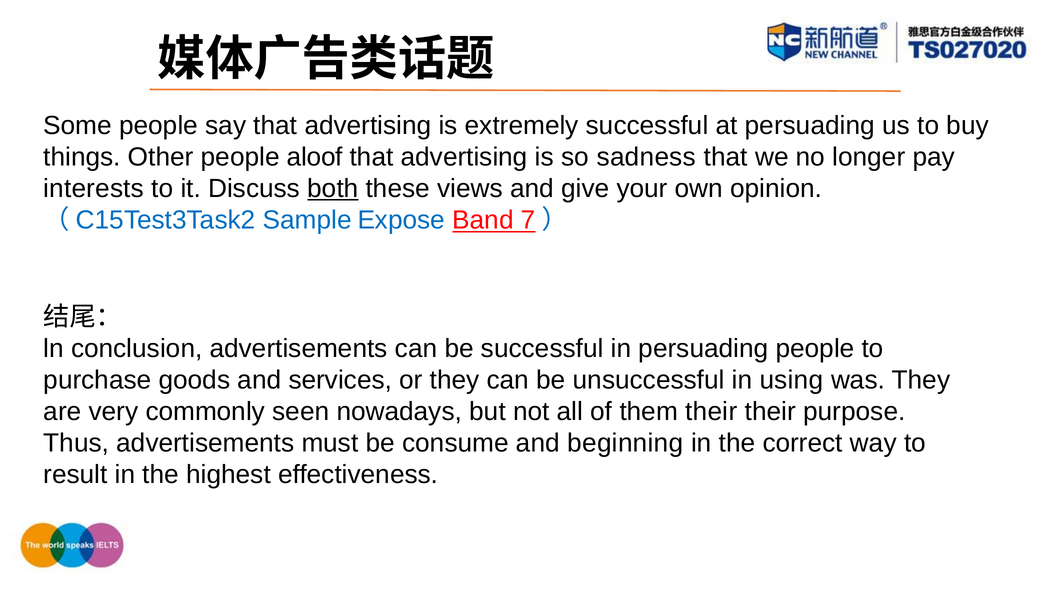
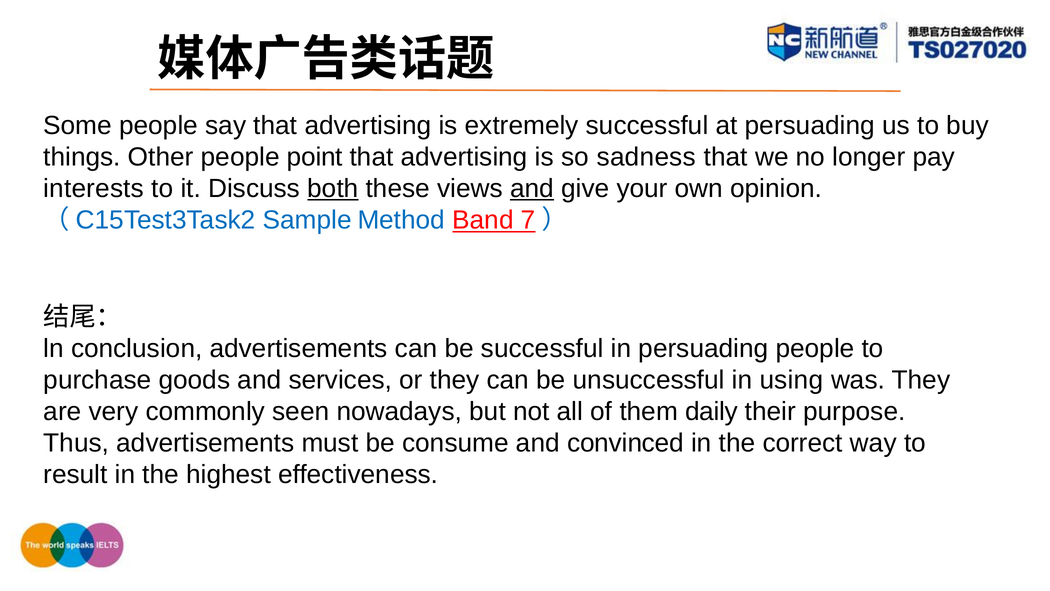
aloof: aloof -> point
and at (532, 188) underline: none -> present
Expose: Expose -> Method
them their: their -> daily
beginning: beginning -> convinced
